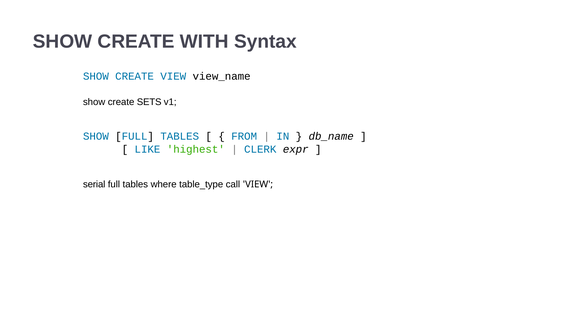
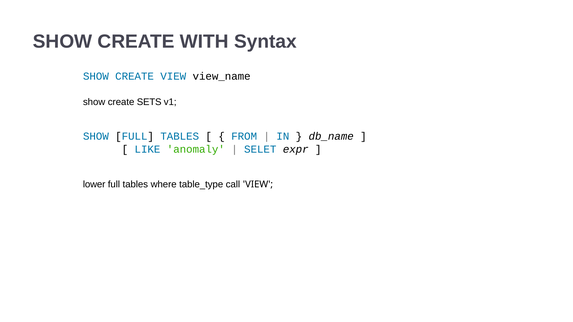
highest: highest -> anomaly
CLERK: CLERK -> SELET
serial: serial -> lower
